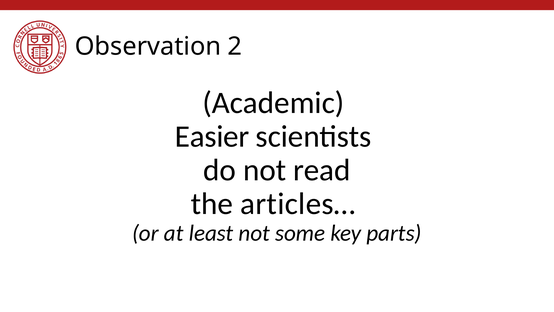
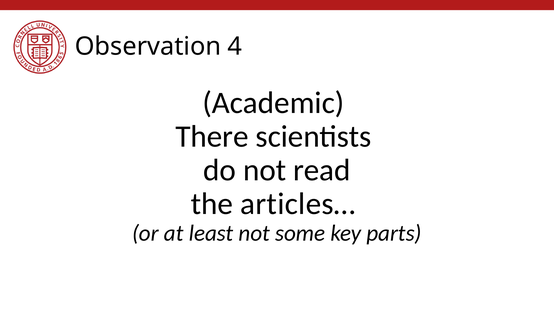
2: 2 -> 4
Easier: Easier -> There
